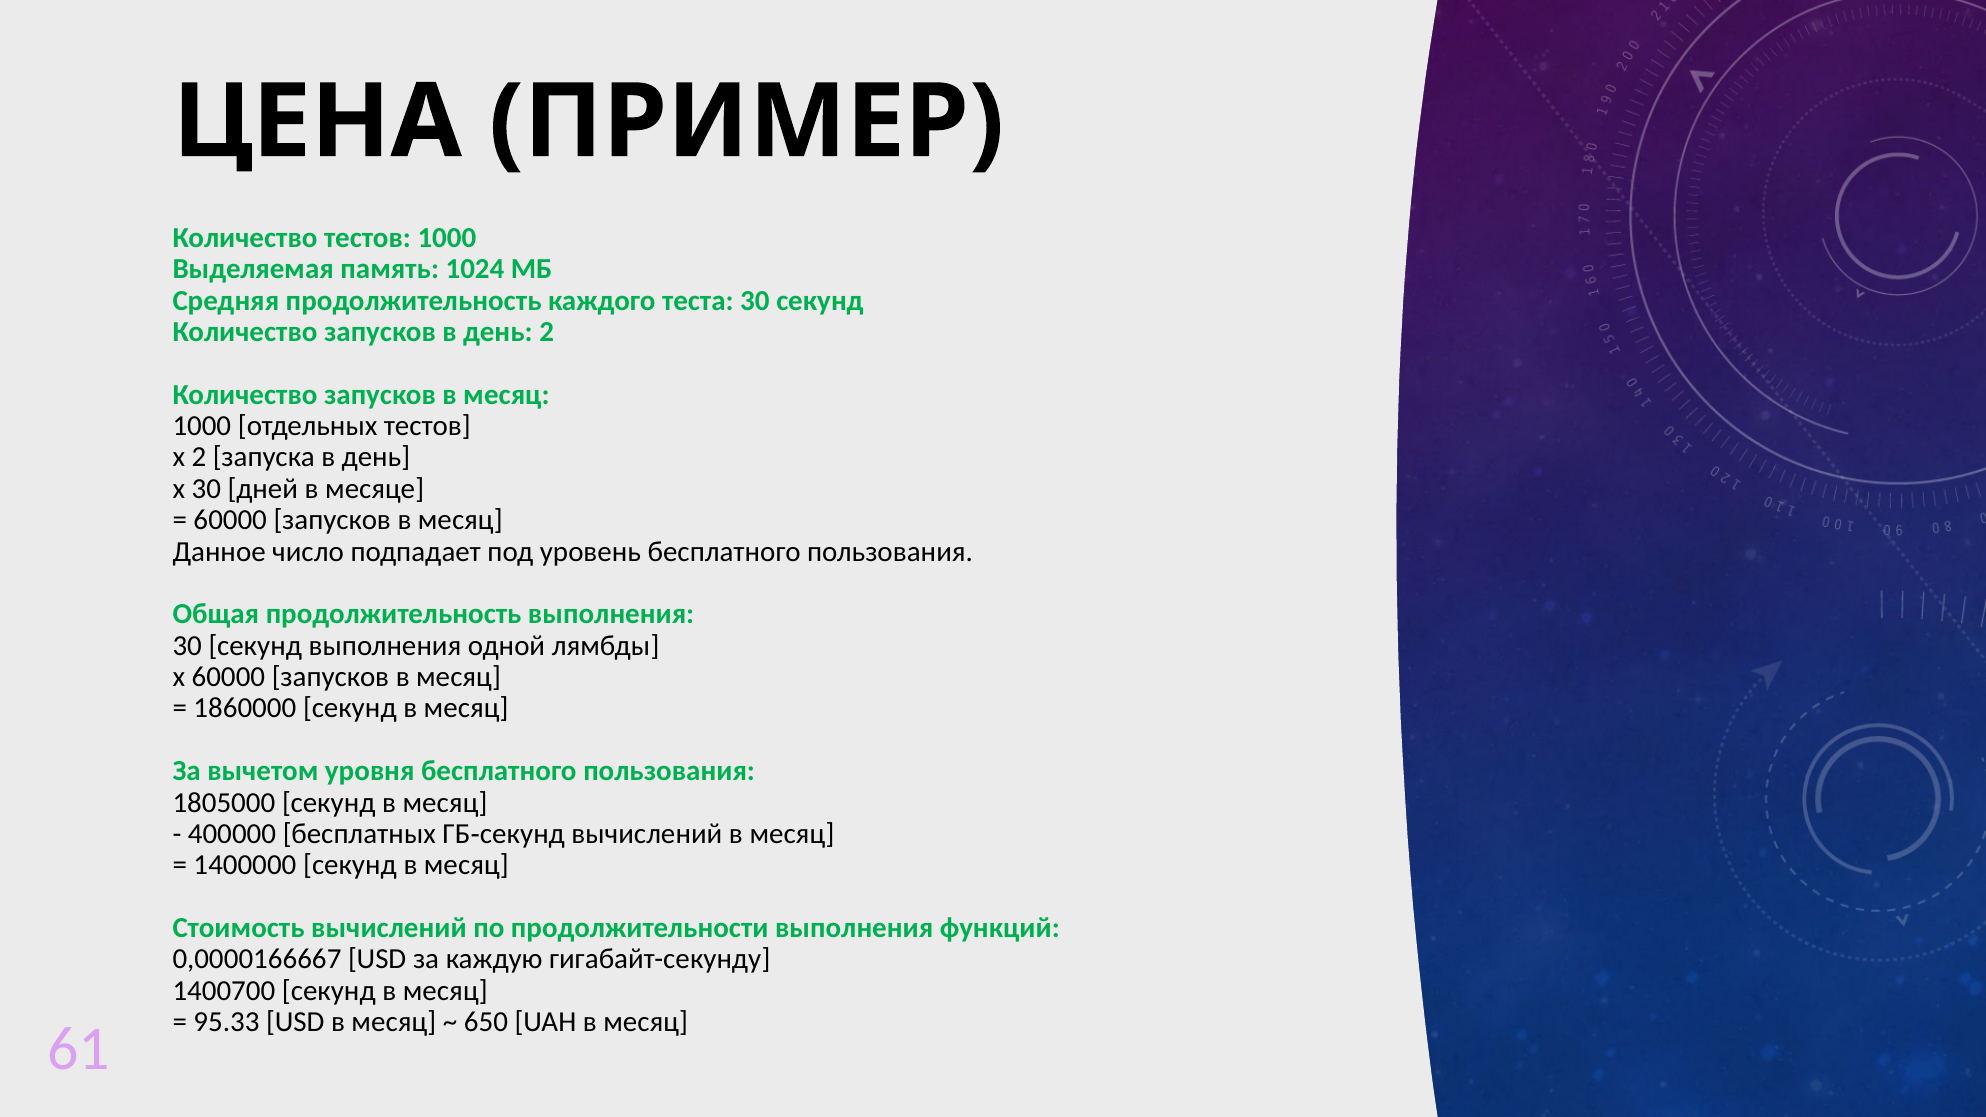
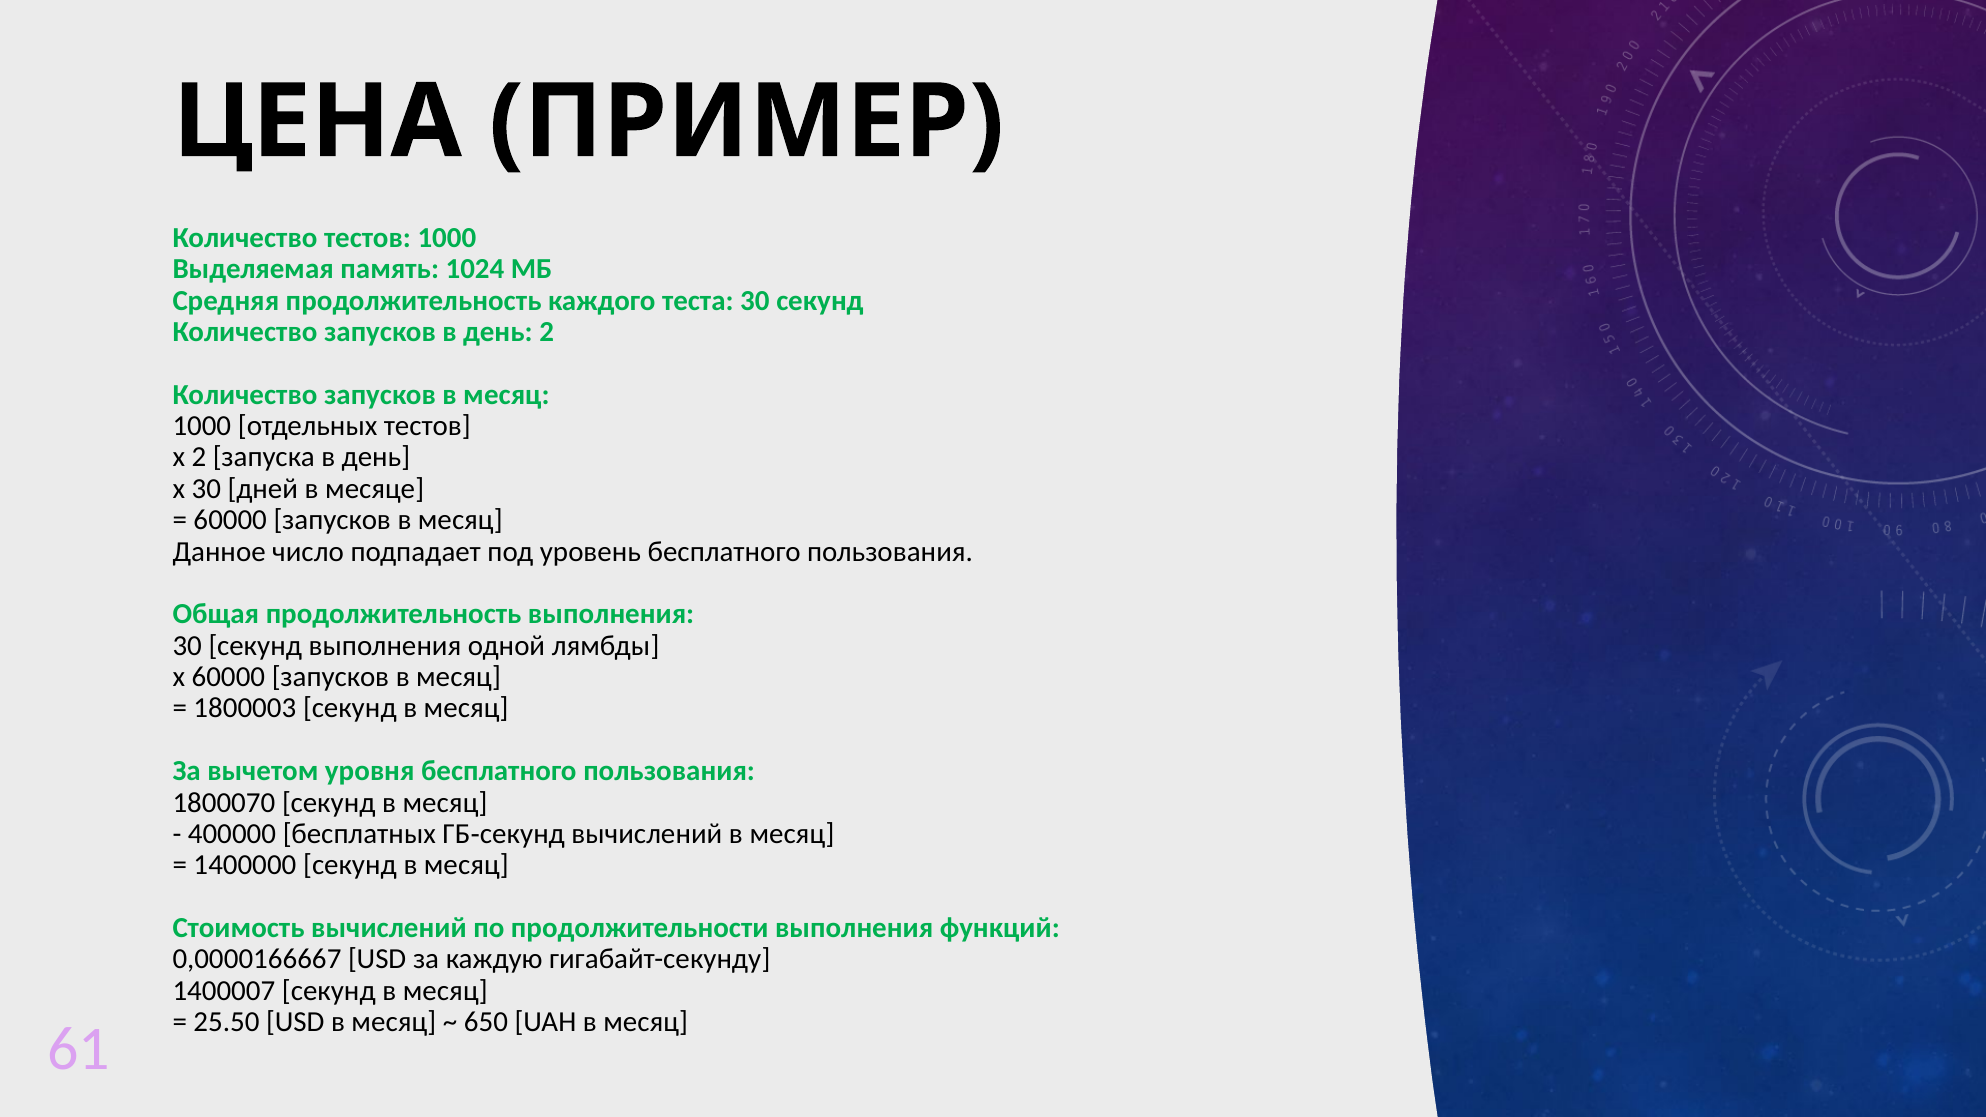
1860000: 1860000 -> 1800003
1805000: 1805000 -> 1800070
1400700: 1400700 -> 1400007
95.33: 95.33 -> 25.50
